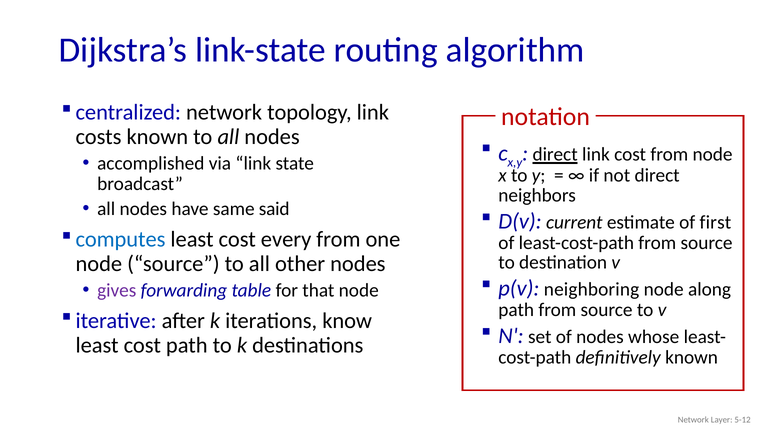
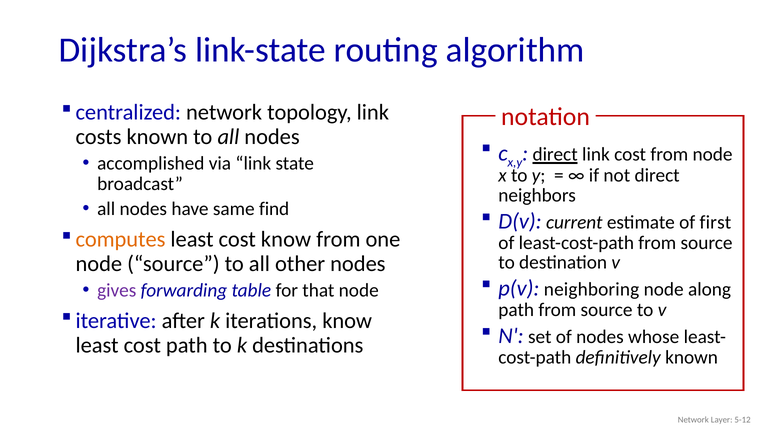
said: said -> find
computes colour: blue -> orange
cost every: every -> know
